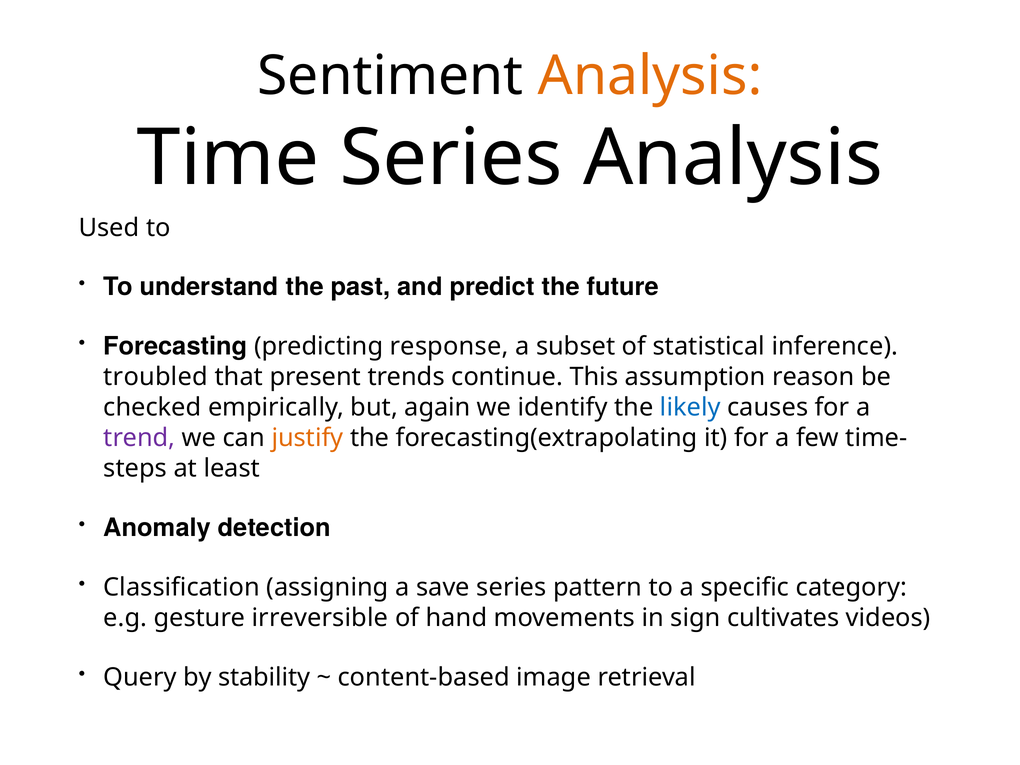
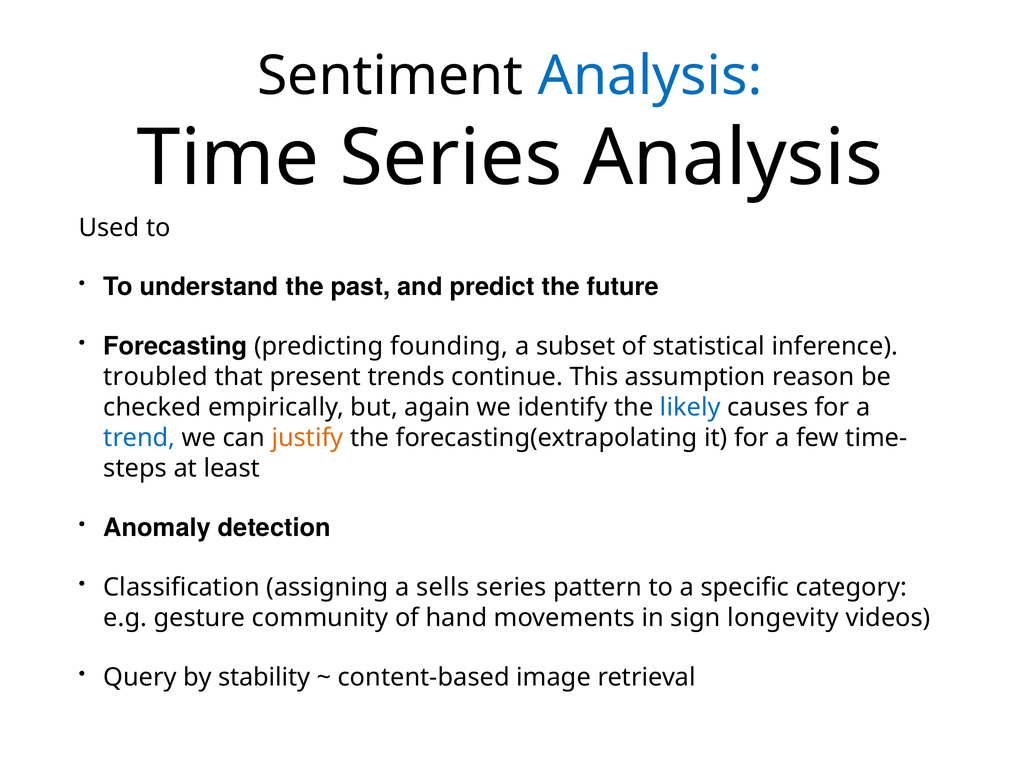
Analysis at (650, 76) colour: orange -> blue
response: response -> founding
trend colour: purple -> blue
save: save -> sells
irreversible: irreversible -> community
cultivates: cultivates -> longevity
